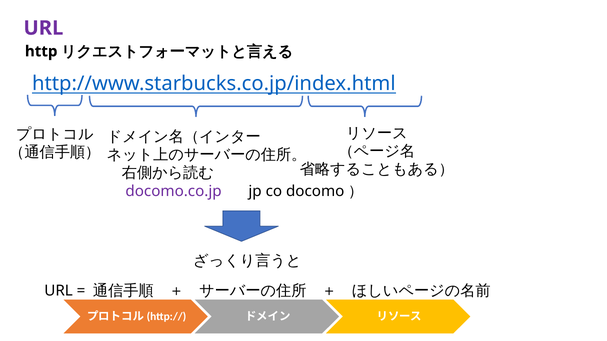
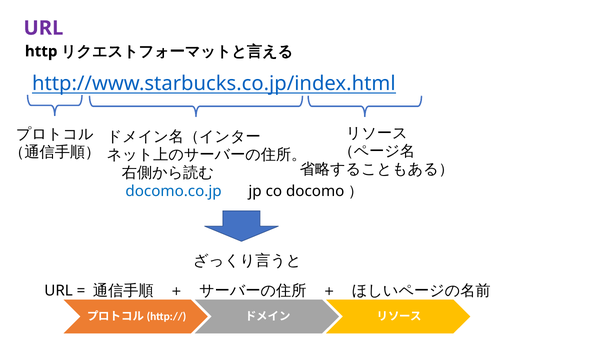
docomo.co.jp colour: purple -> blue
